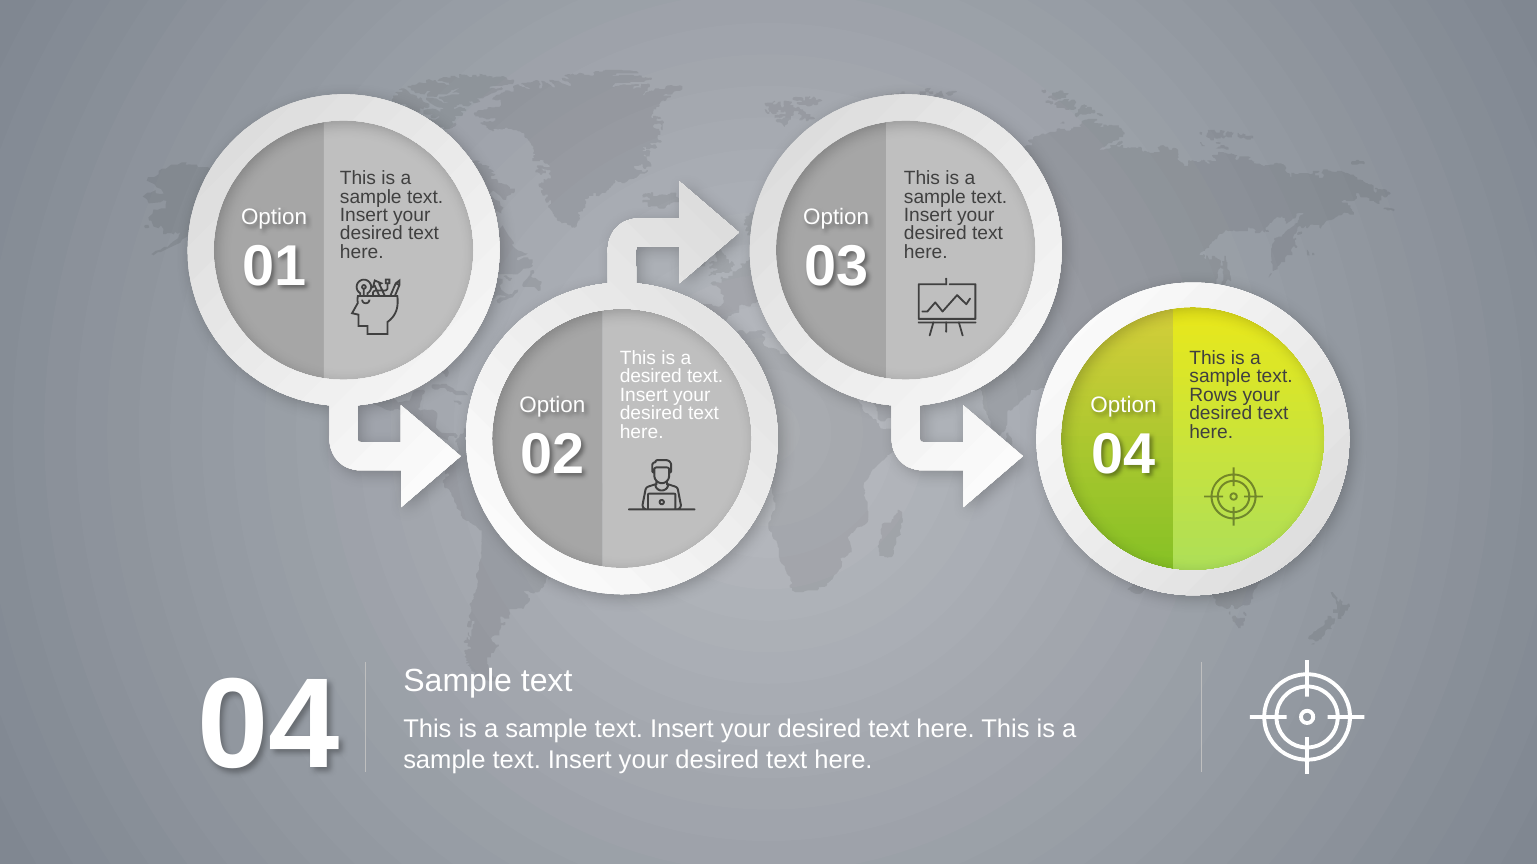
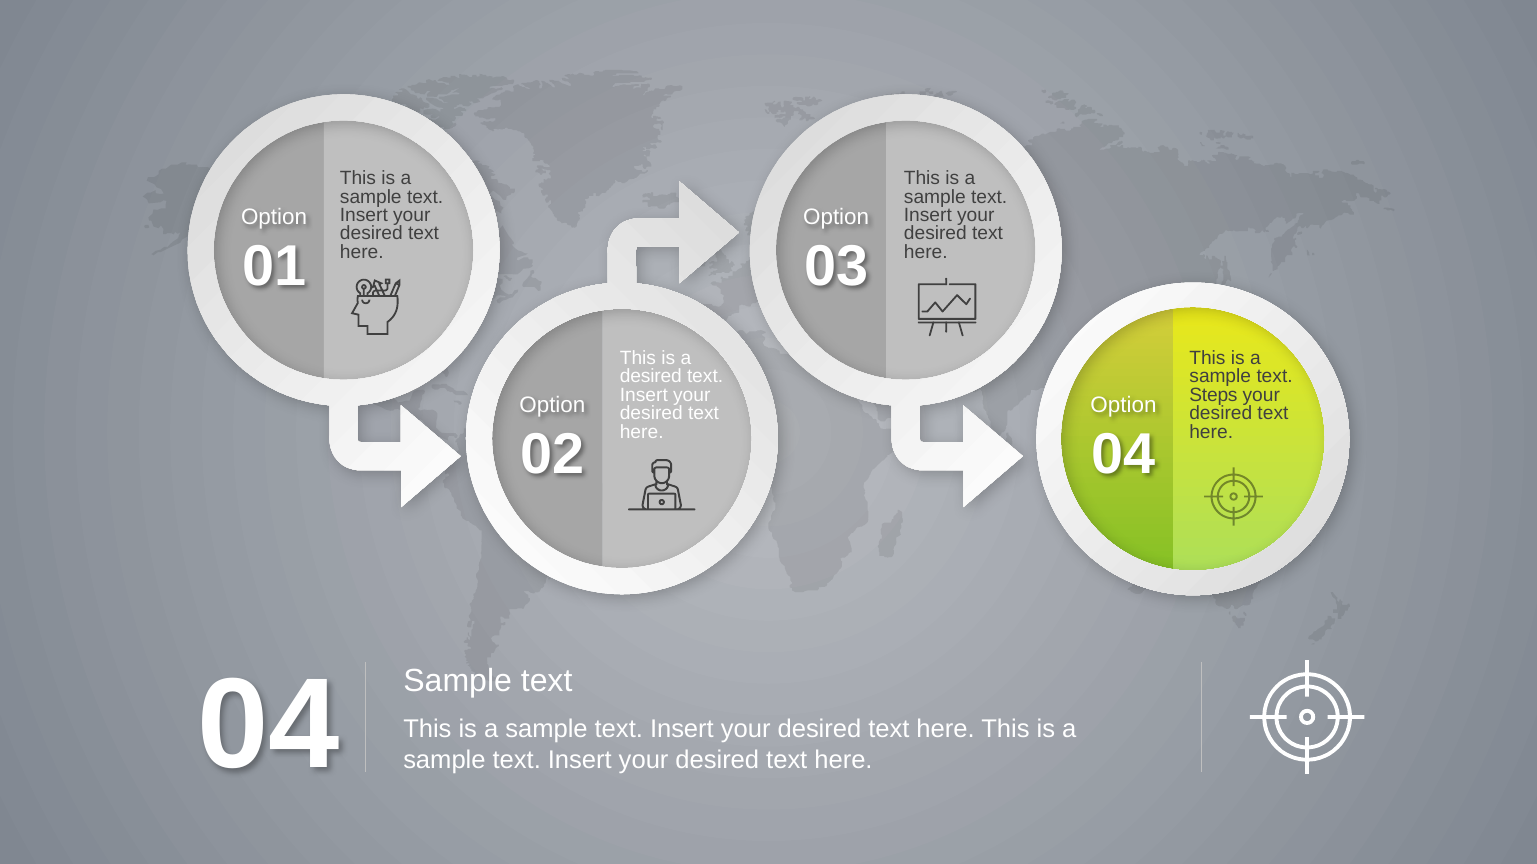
Rows: Rows -> Steps
